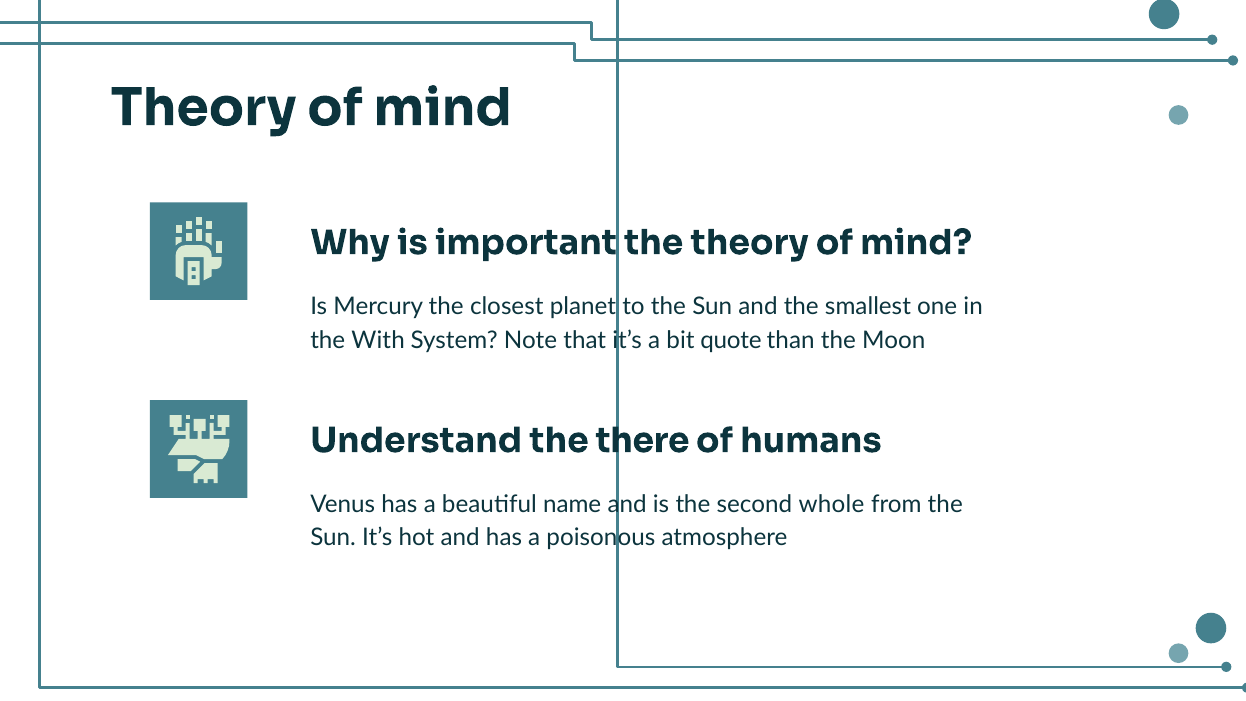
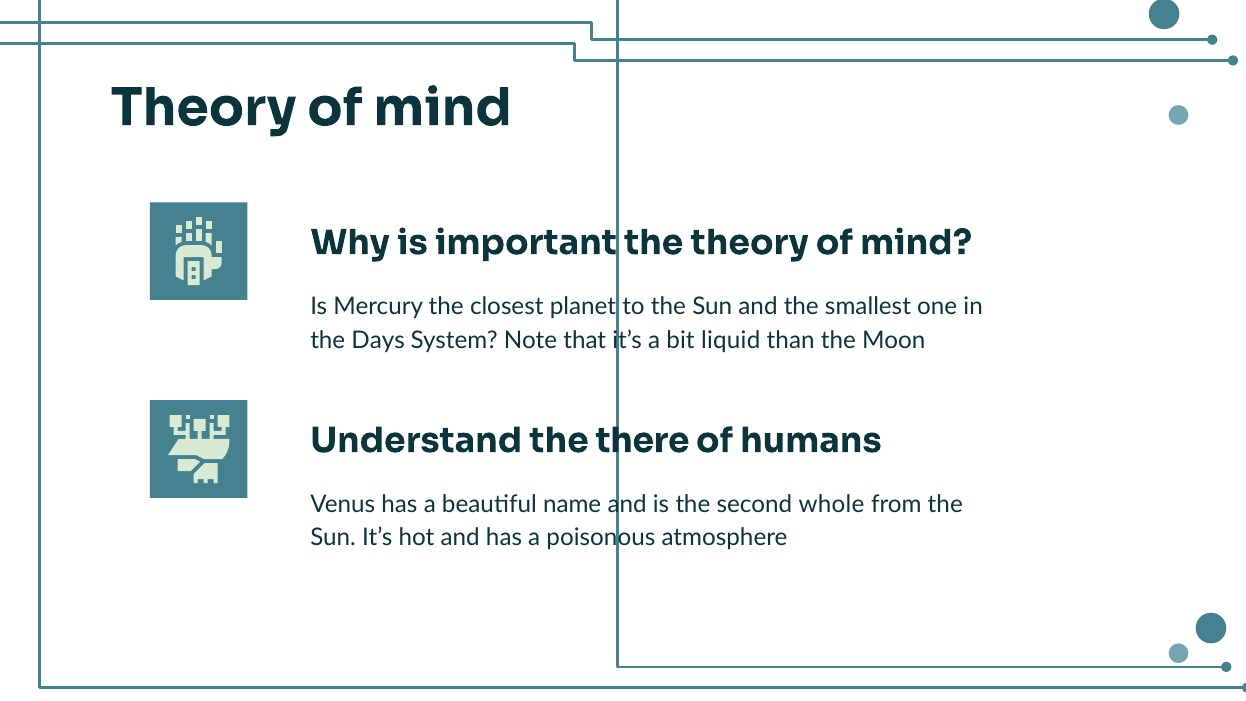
With: With -> Days
quote: quote -> liquid
